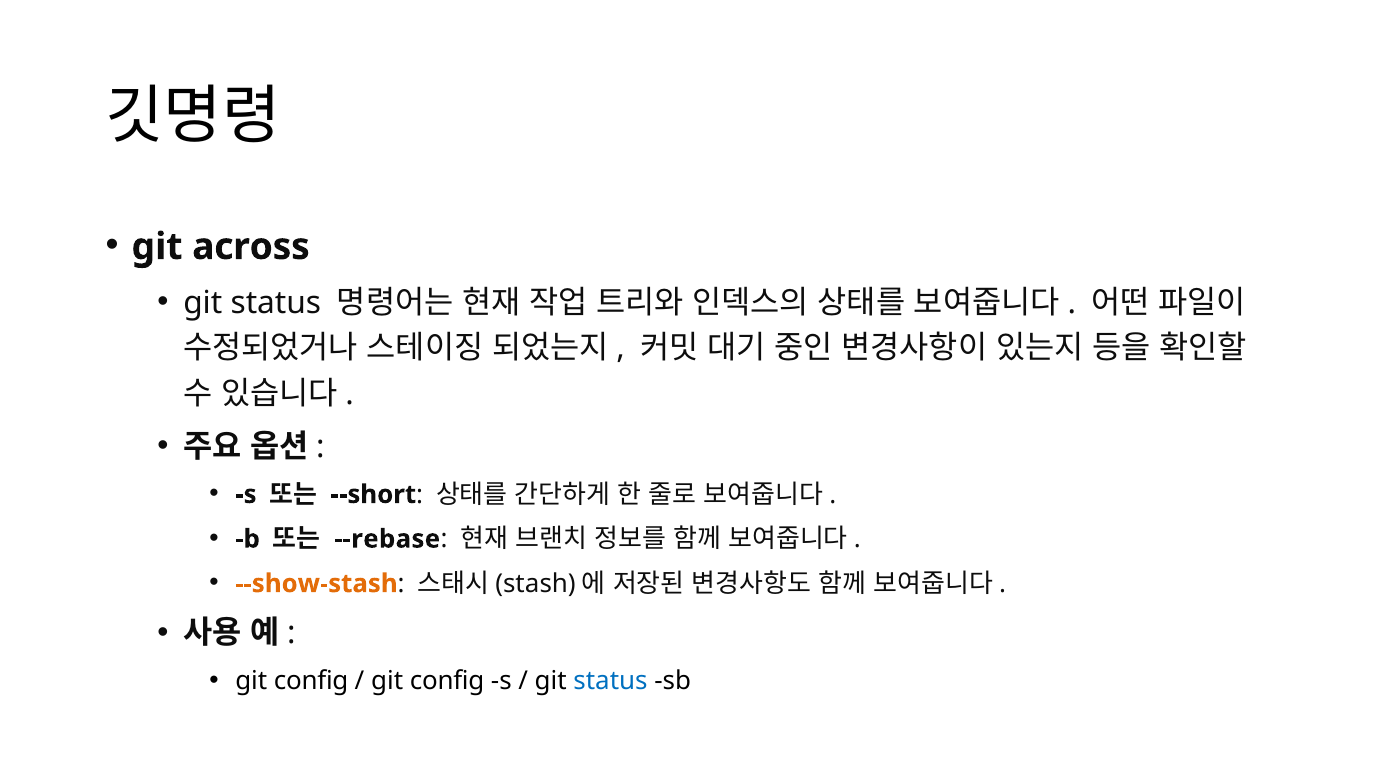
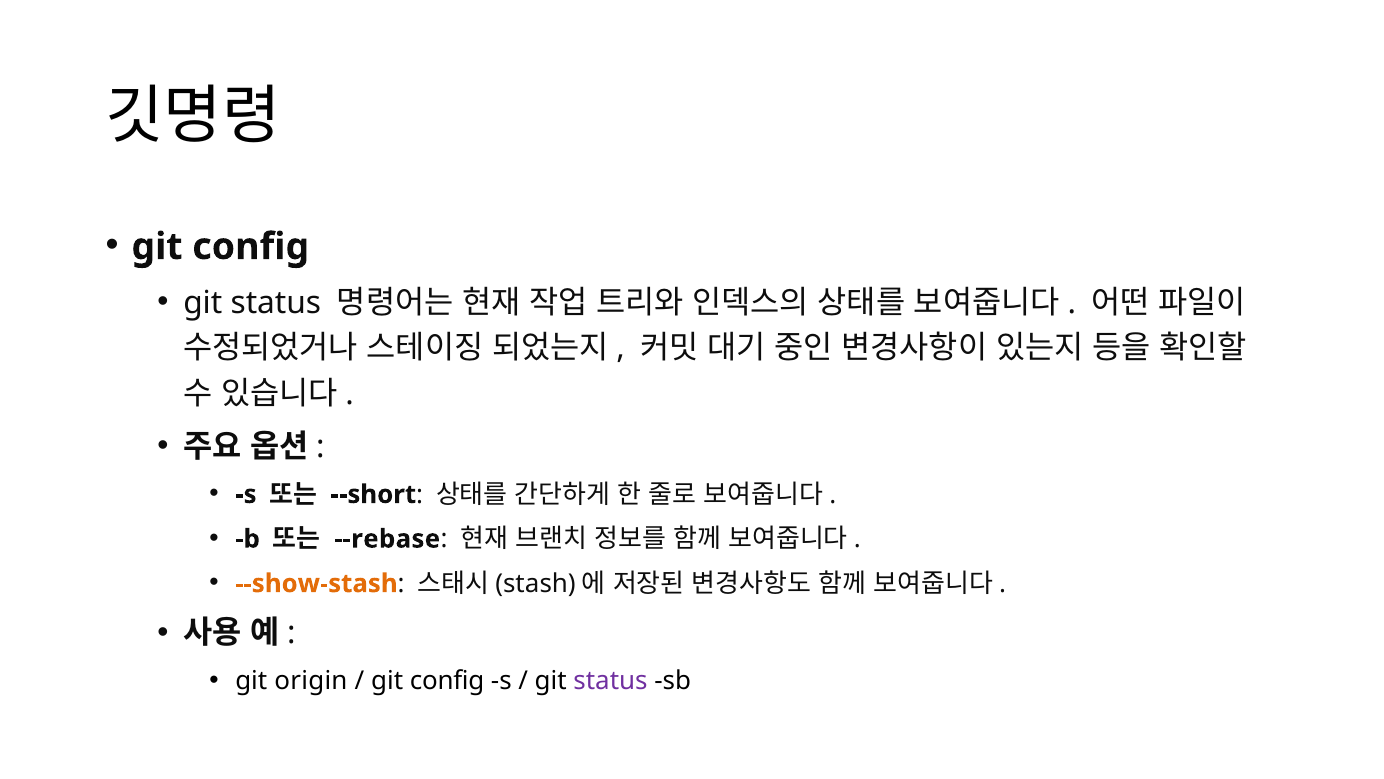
across at (251, 247): across -> config
config at (311, 681): config -> origin
status at (611, 681) colour: blue -> purple
